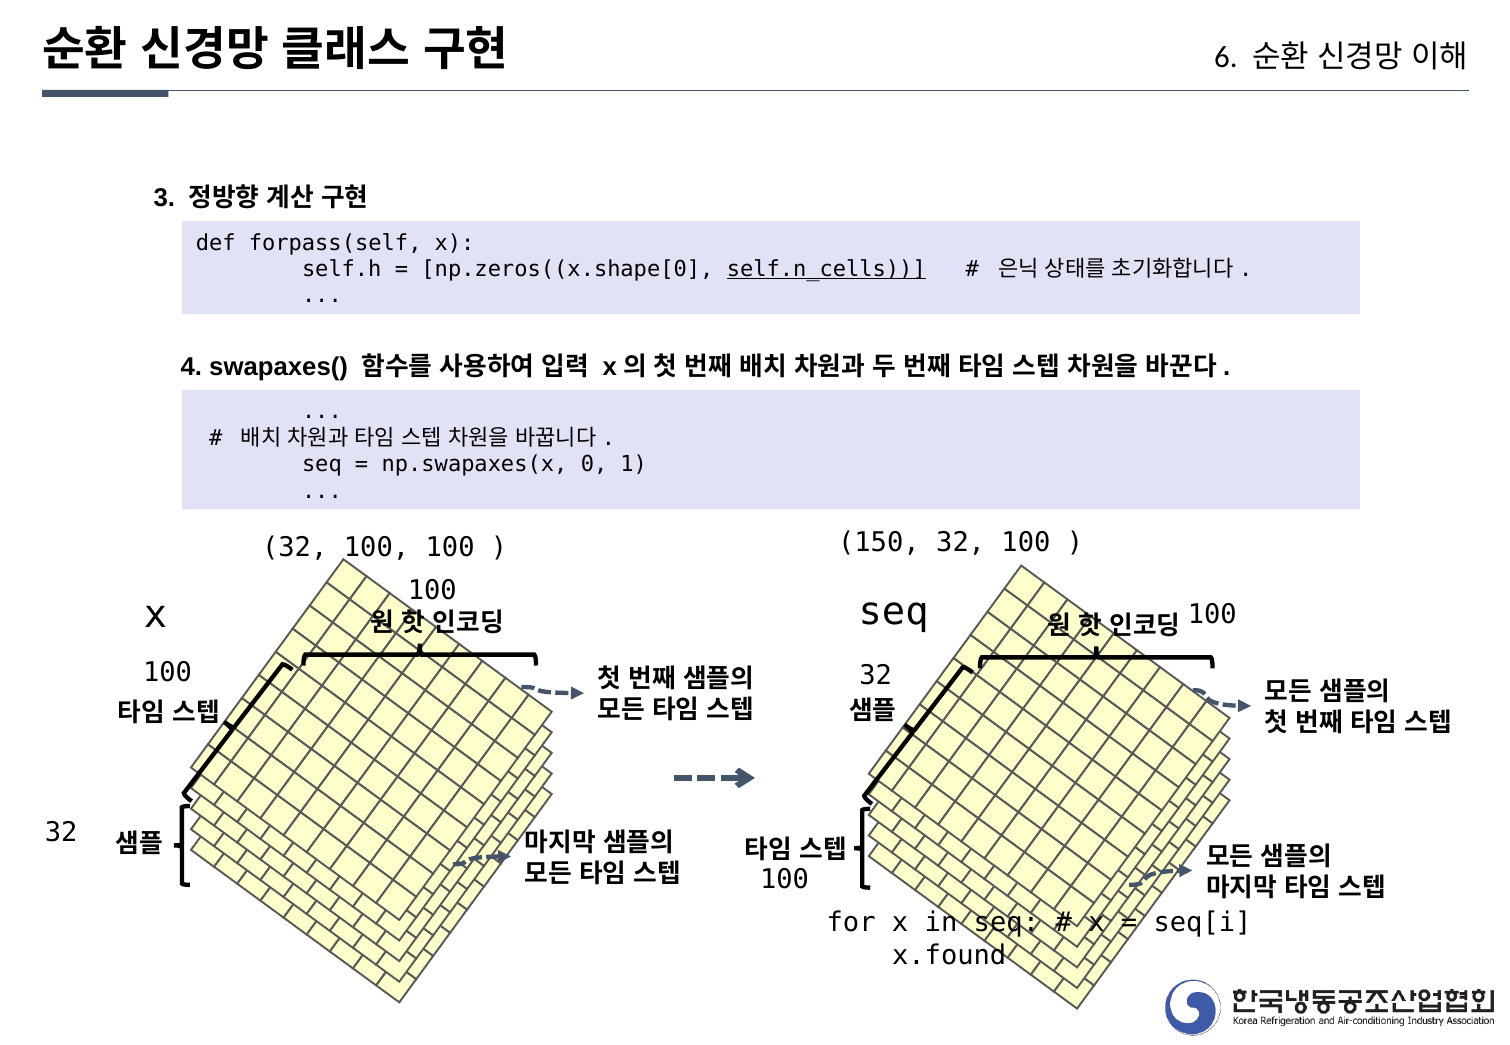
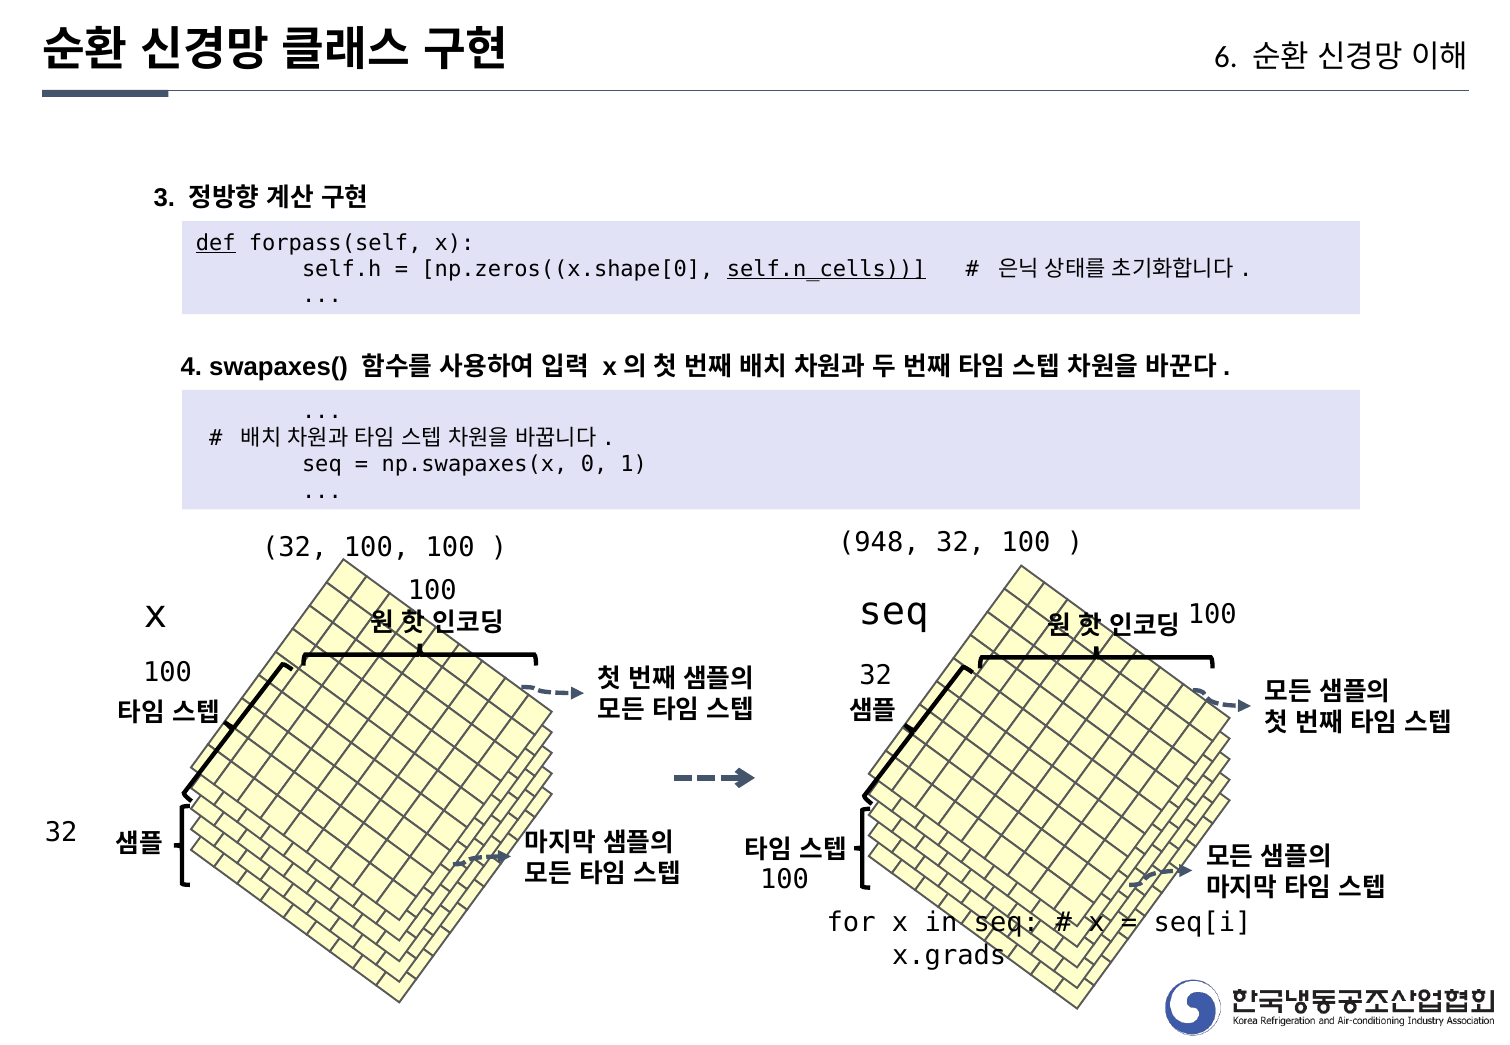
def underline: none -> present
150: 150 -> 948
x.found: x.found -> x.grads
